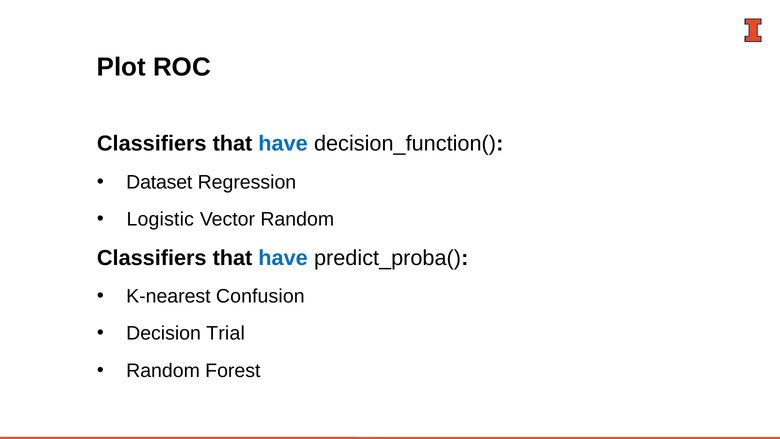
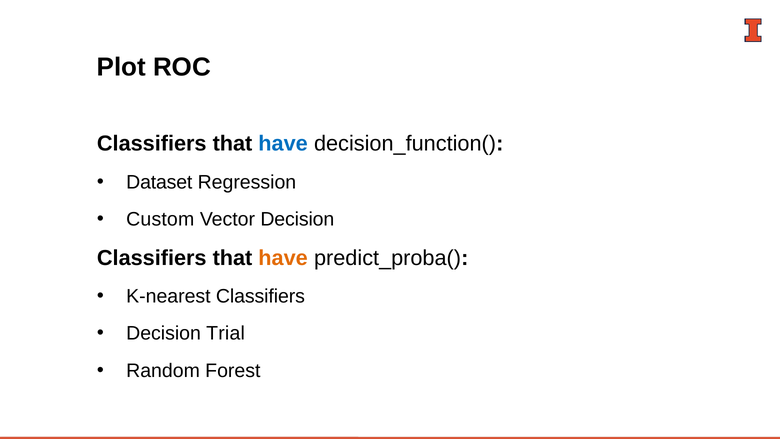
Logistic: Logistic -> Custom
Vector Random: Random -> Decision
have at (283, 258) colour: blue -> orange
K-nearest Confusion: Confusion -> Classifiers
